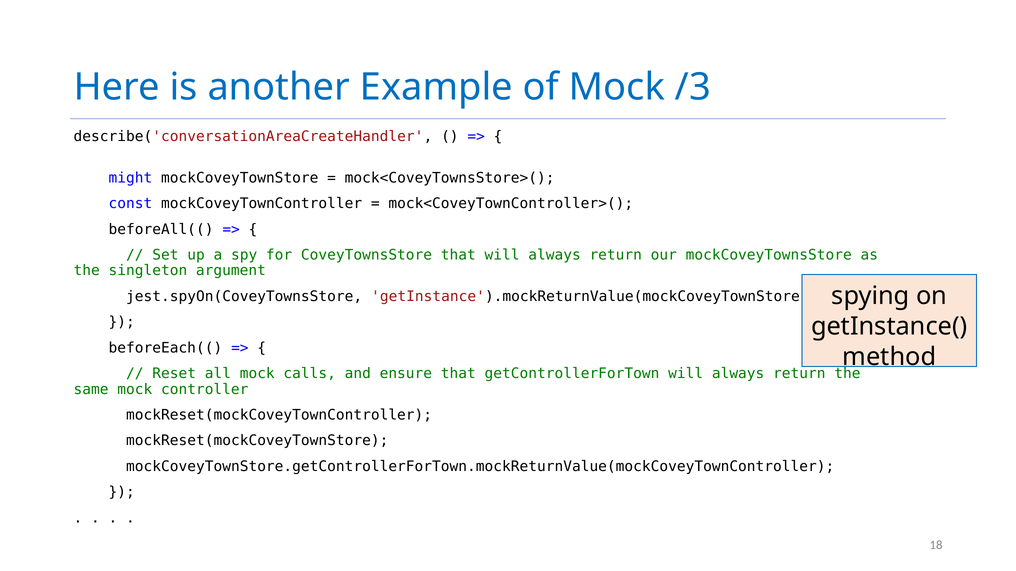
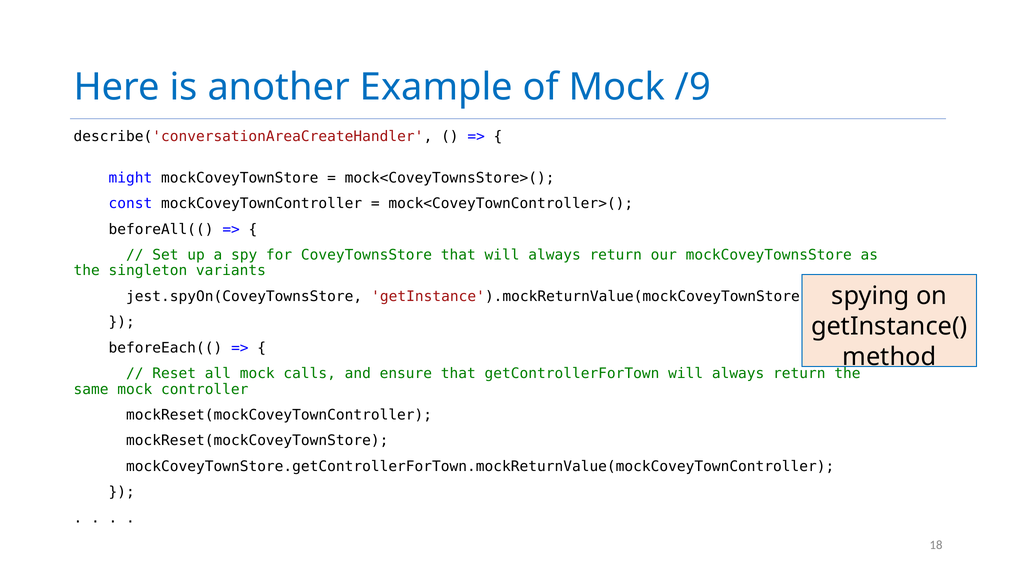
/3: /3 -> /9
argument: argument -> variants
